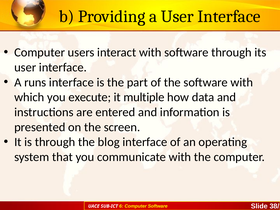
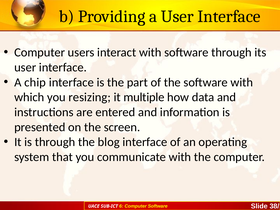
runs: runs -> chip
execute: execute -> resizing
